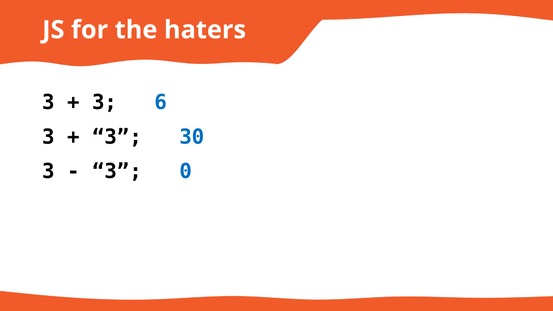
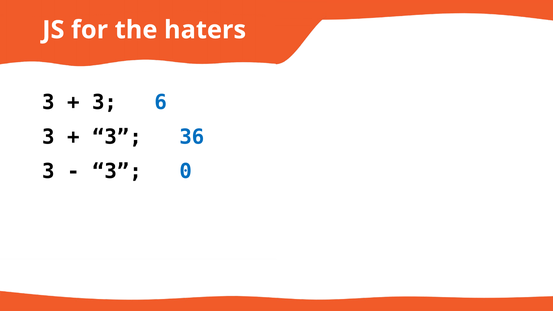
30: 30 -> 36
